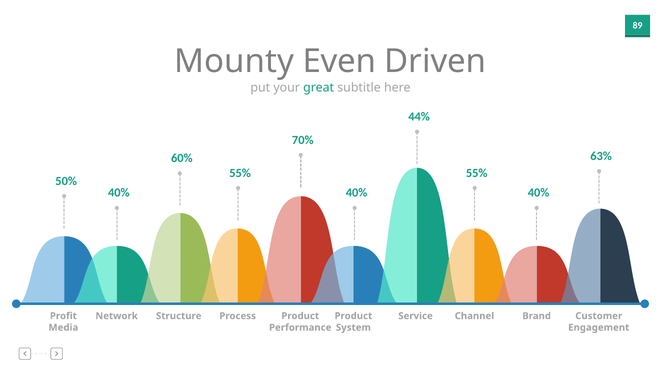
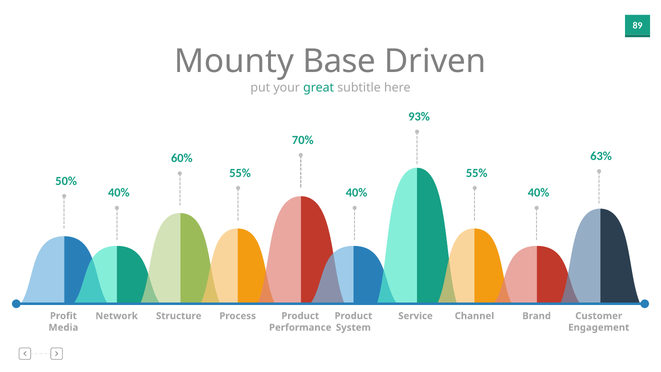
Even: Even -> Base
44%: 44% -> 93%
